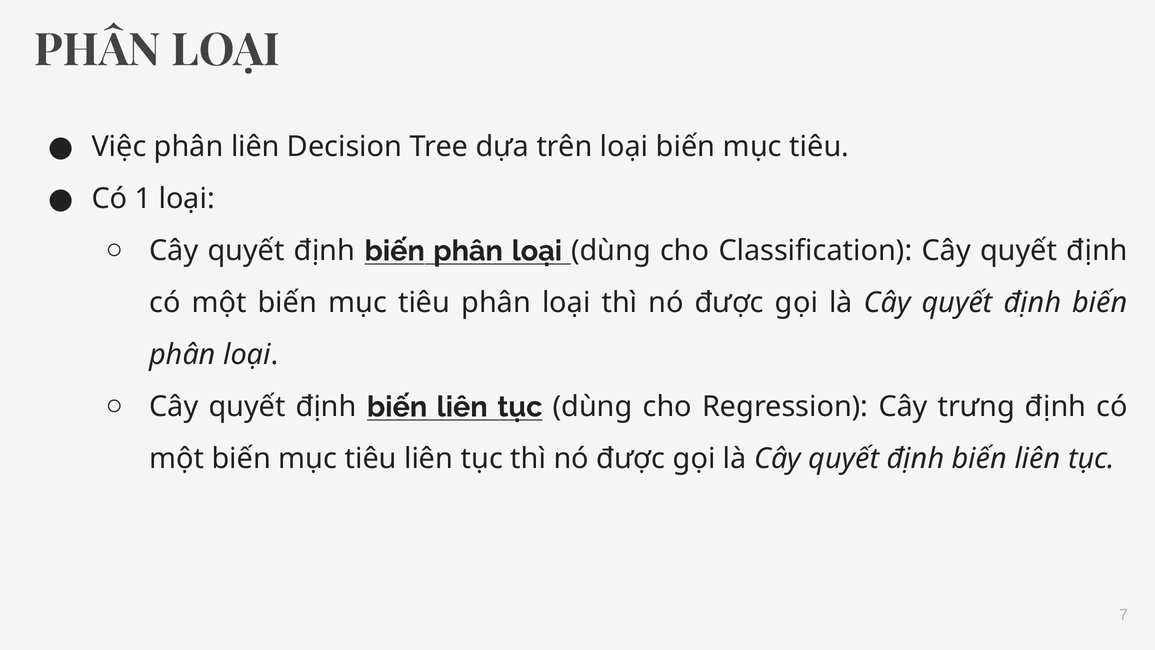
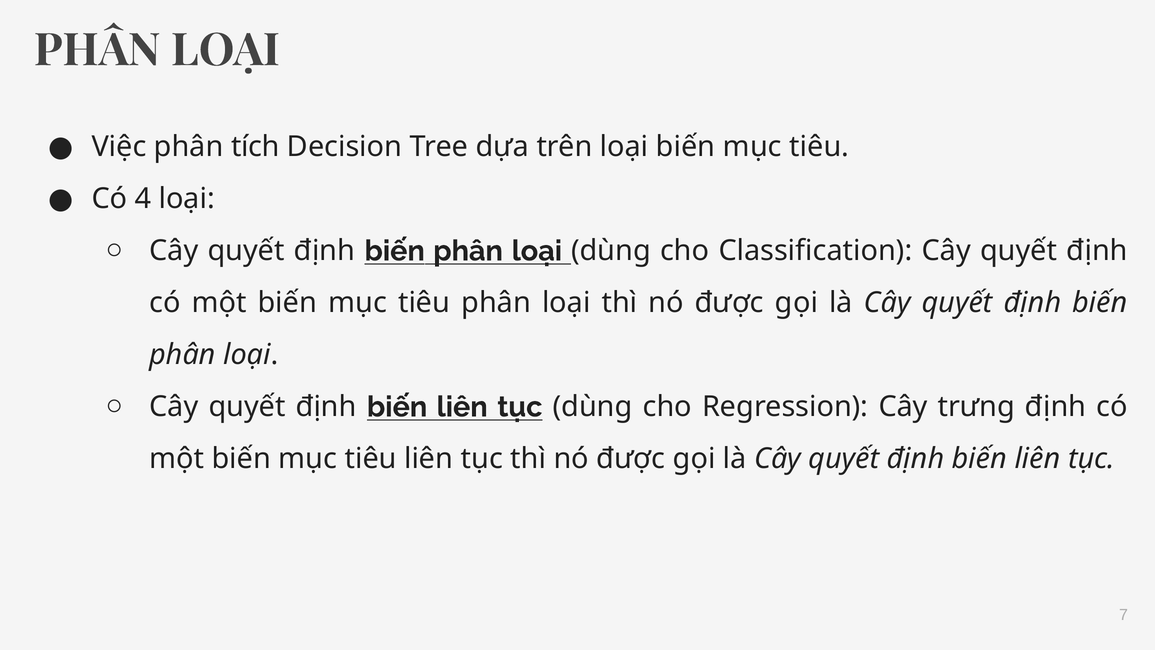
phân liên: liên -> tích
1: 1 -> 4
